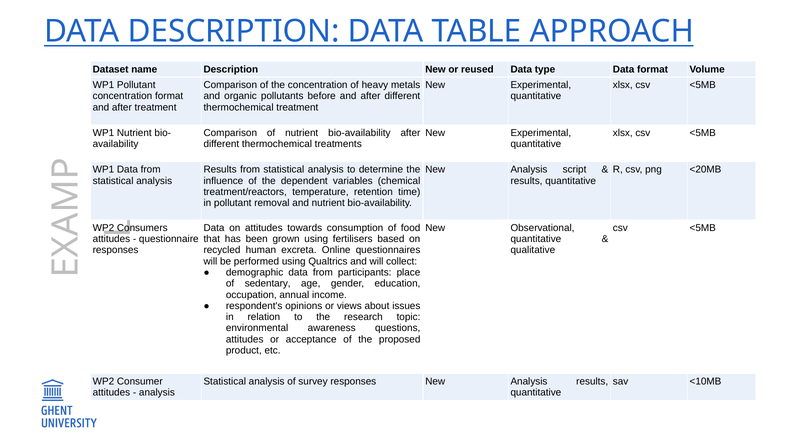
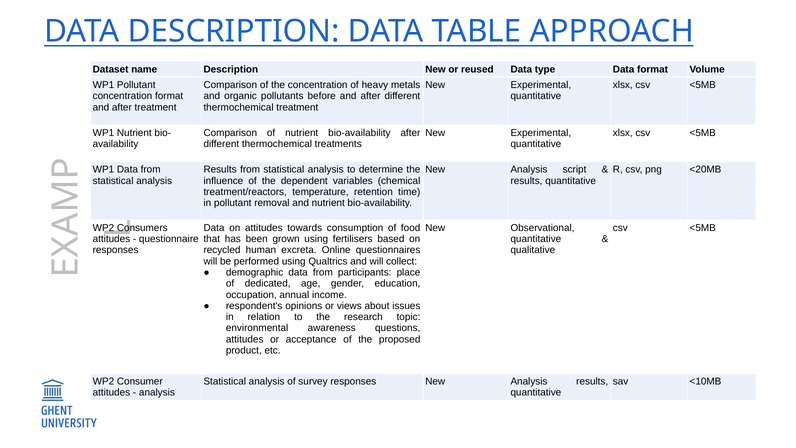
sedentary: sedentary -> dedicated
